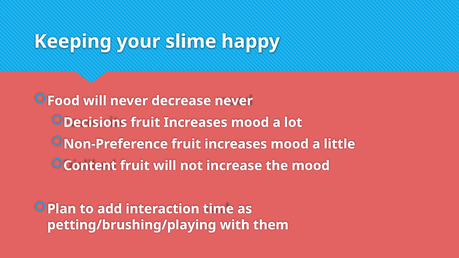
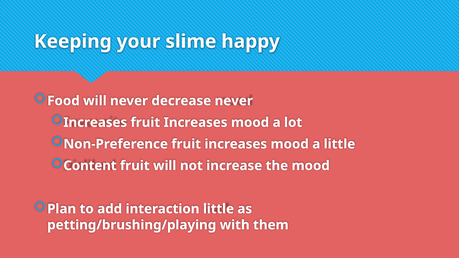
Decisions at (95, 123): Decisions -> Increases
interaction time: time -> little
